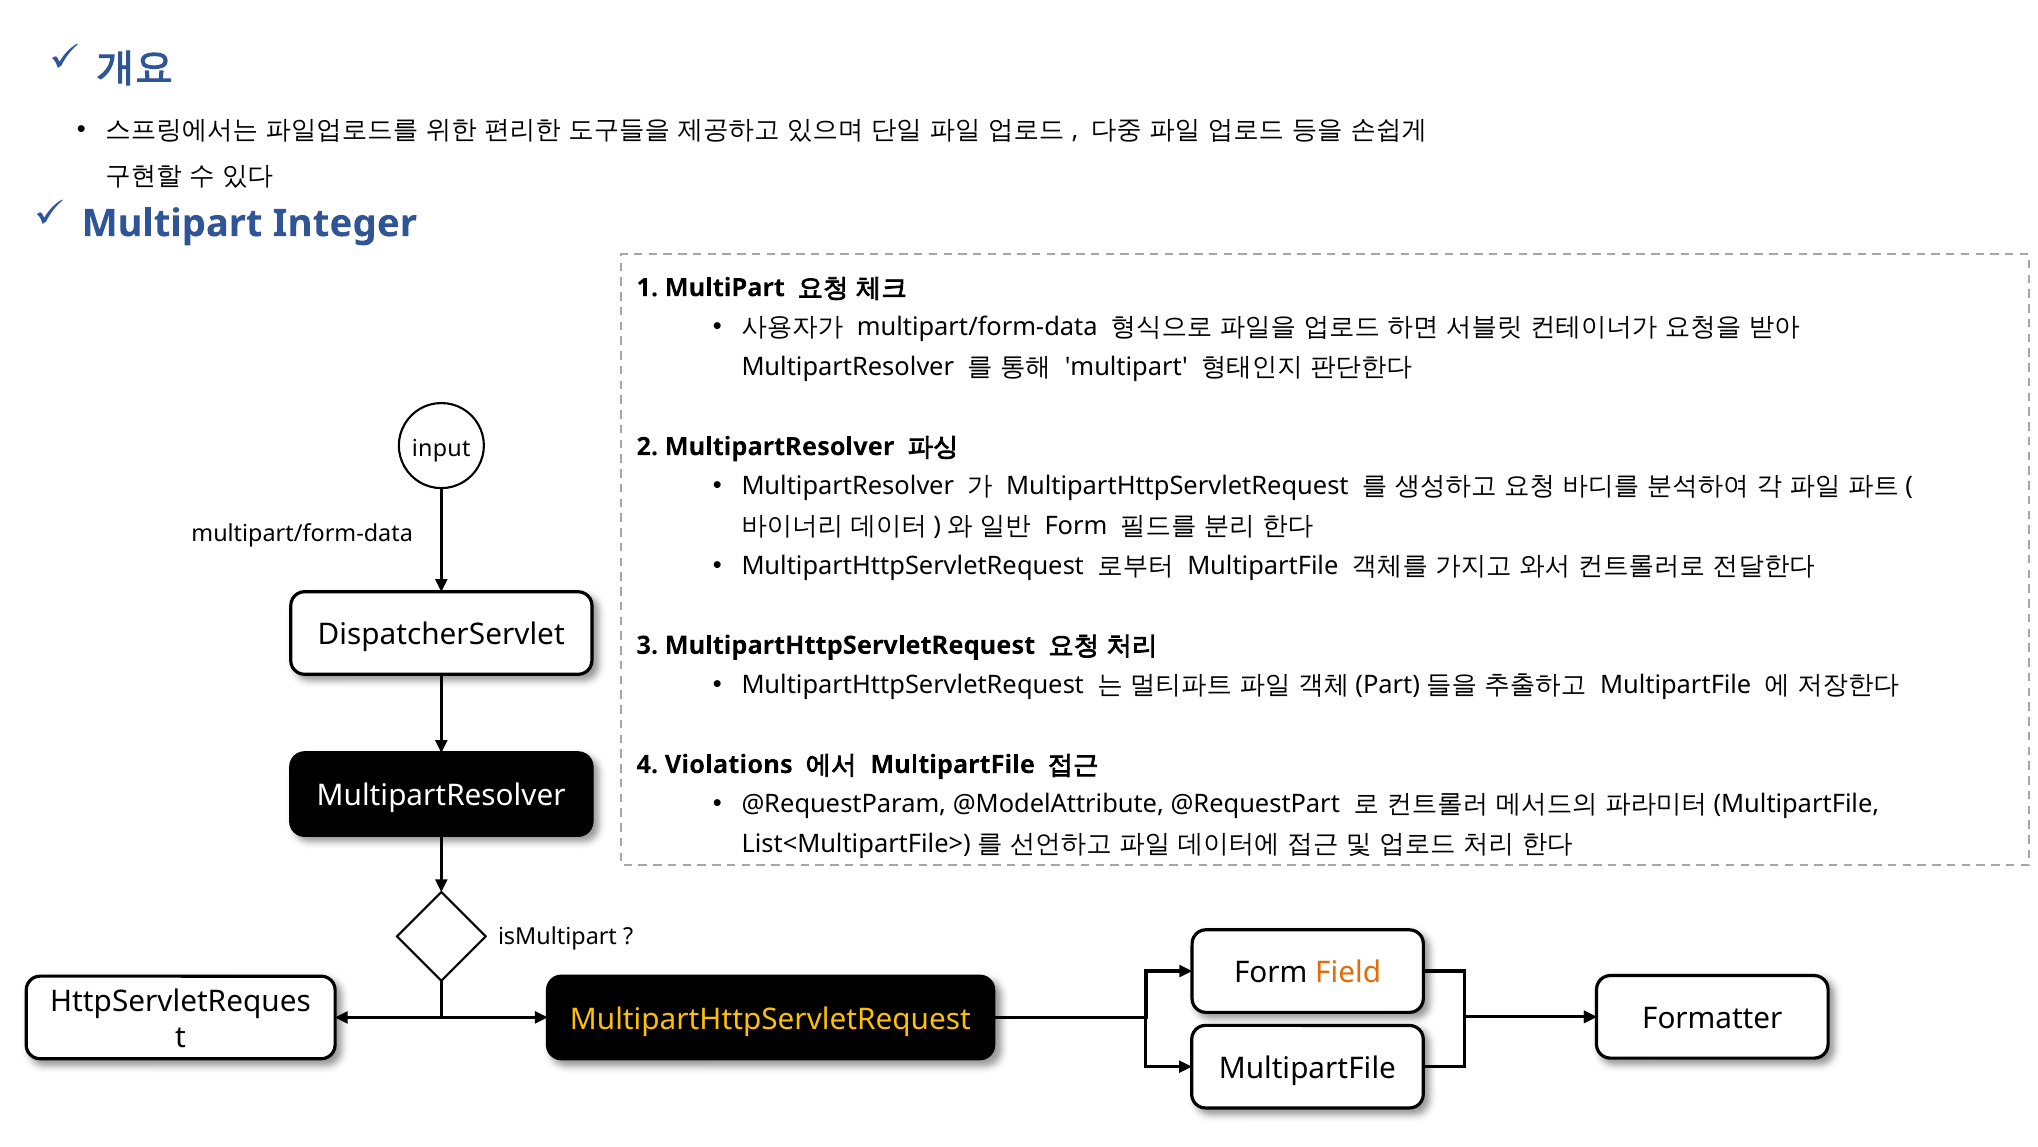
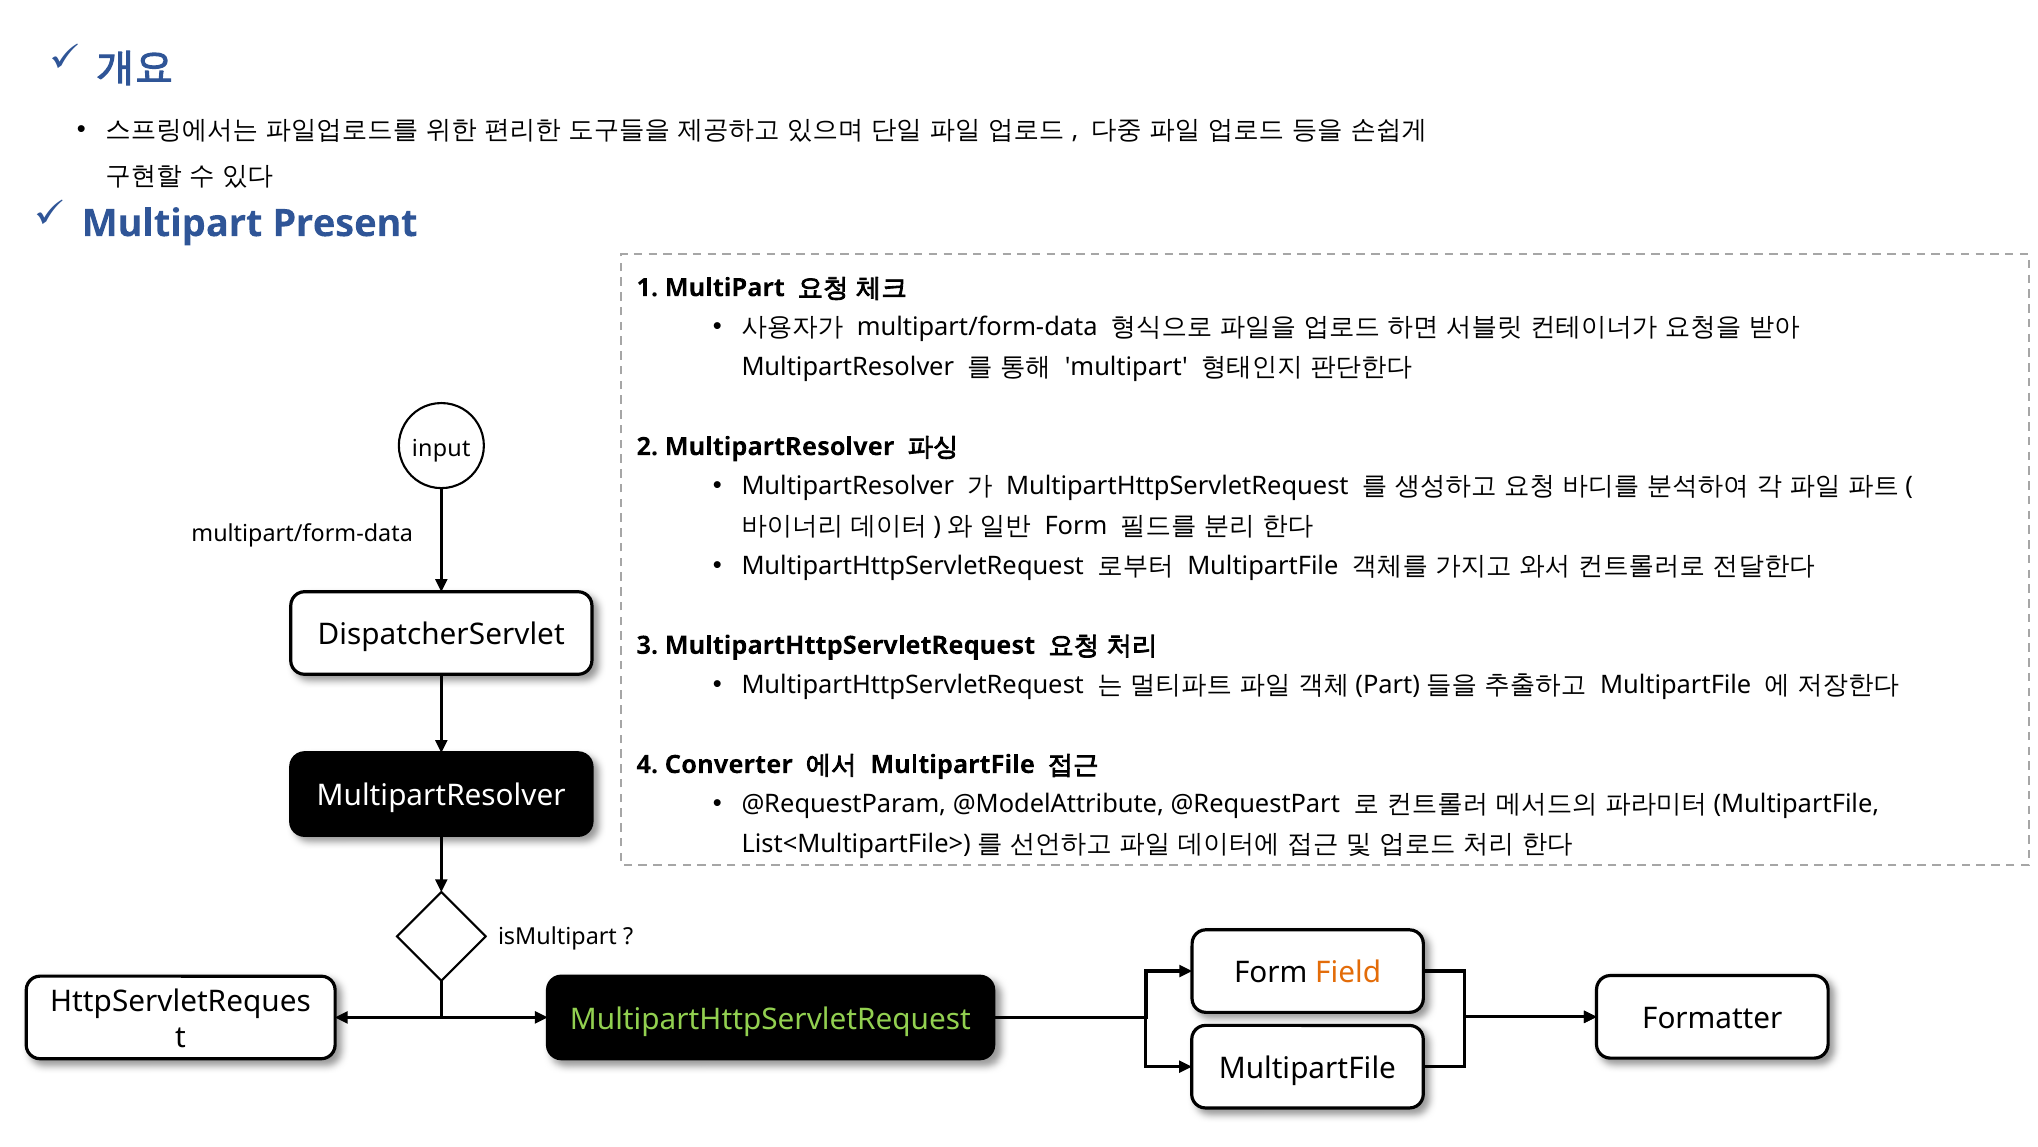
Integer: Integer -> Present
Violations: Violations -> Converter
MultipartHttpServletRequest at (770, 1019) colour: yellow -> light green
